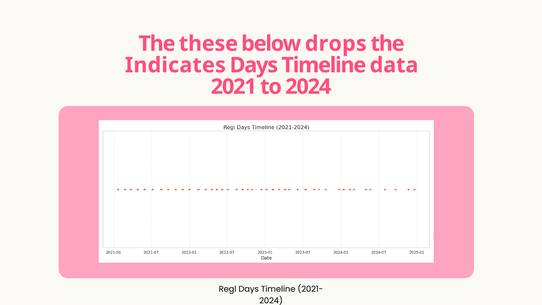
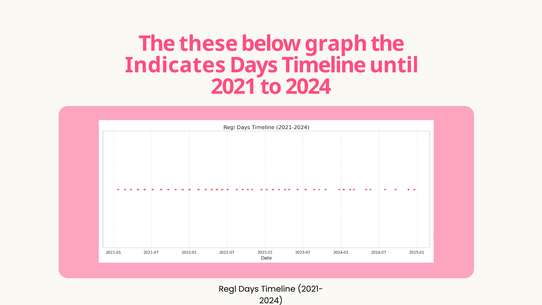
drops: drops -> graph
data: data -> until
